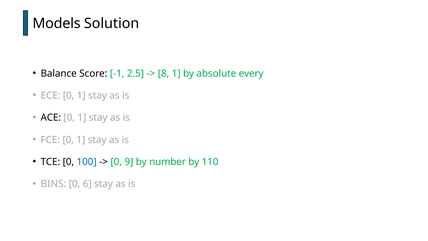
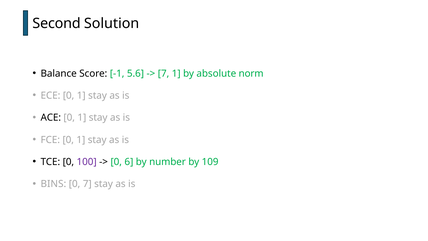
Models: Models -> Second
2.5: 2.5 -> 5.6
8 at (164, 73): 8 -> 7
every: every -> norm
100 colour: blue -> purple
9: 9 -> 6
110: 110 -> 109
0 6: 6 -> 7
